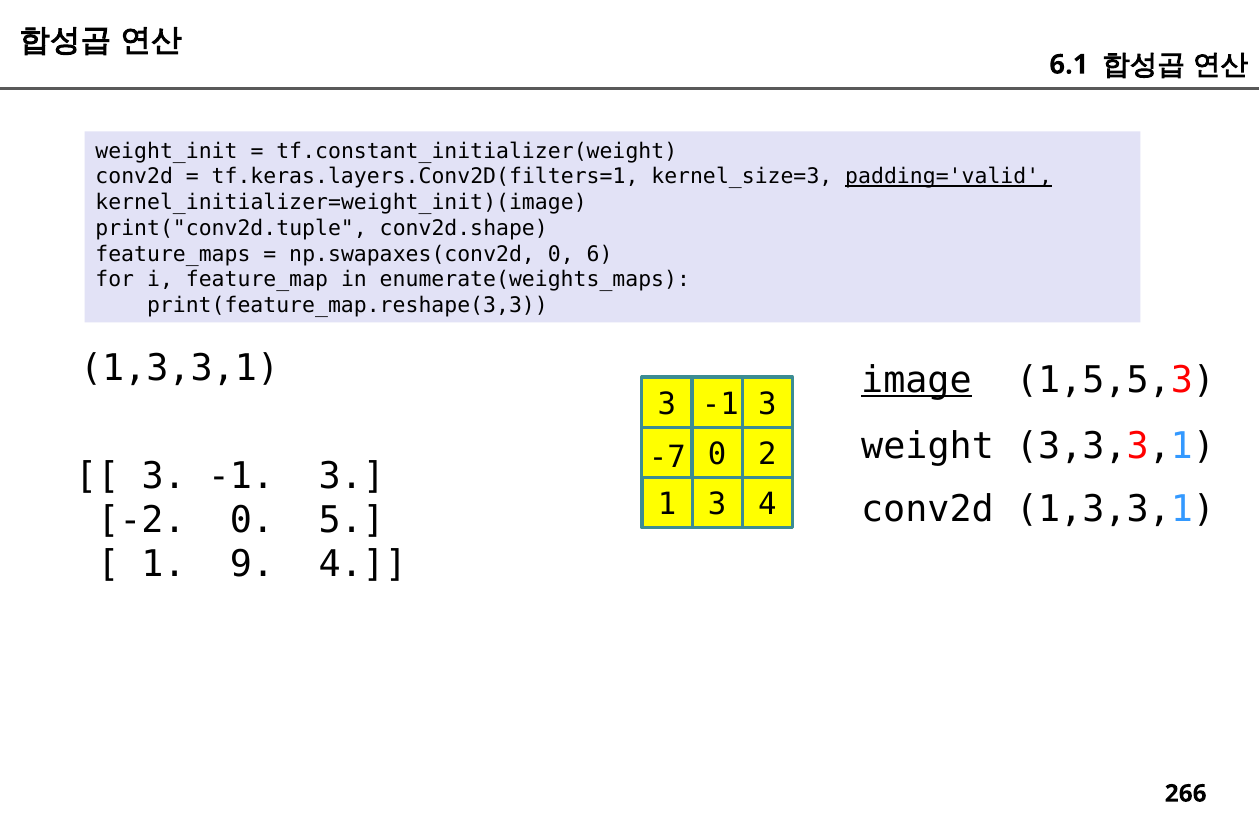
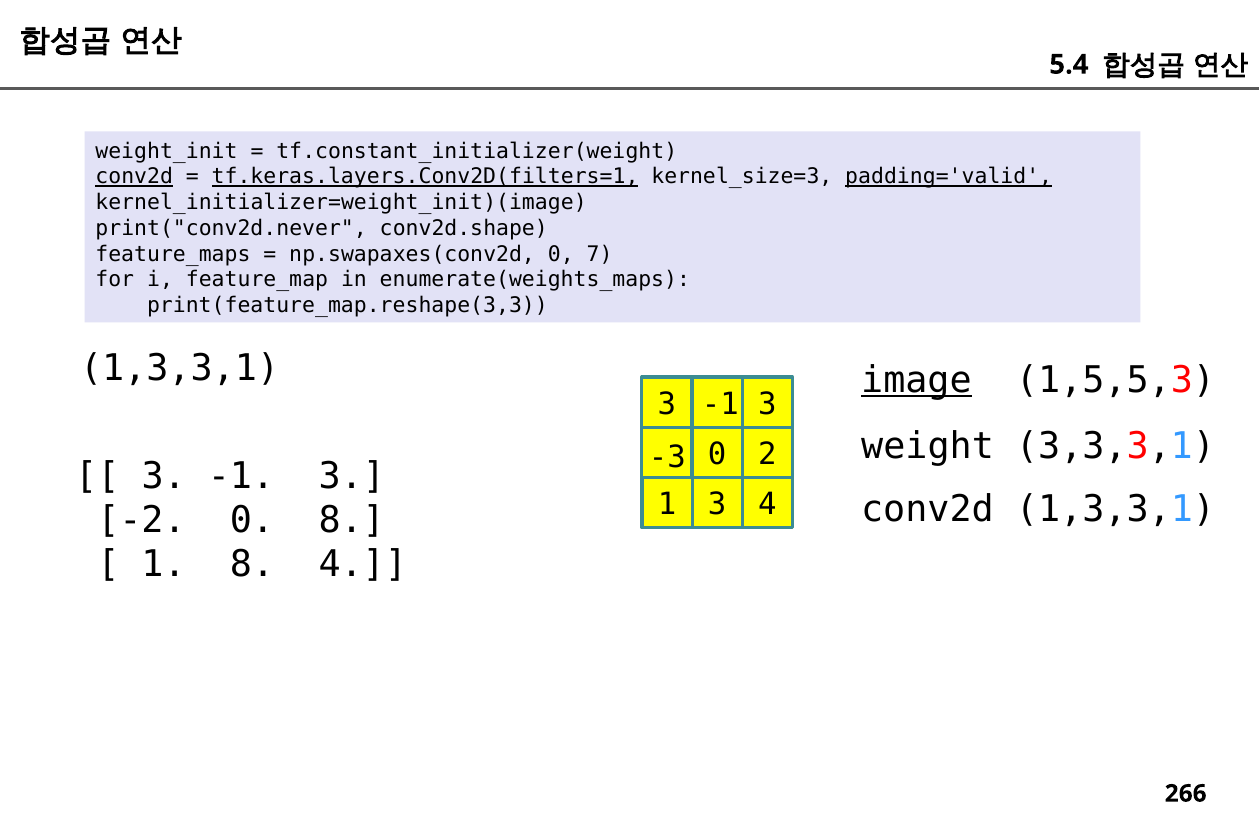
6.1: 6.1 -> 5.4
conv2d at (134, 177) underline: none -> present
tf.keras.layers.Conv2D(filters=1 underline: none -> present
print("conv2d.tuple: print("conv2d.tuple -> print("conv2d.never
6: 6 -> 7
-7: -7 -> -3
0 5: 5 -> 8
1 9: 9 -> 8
